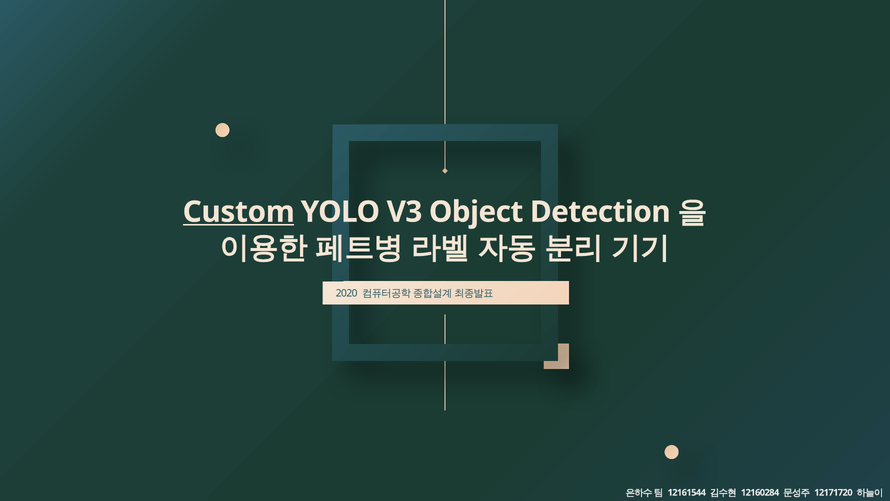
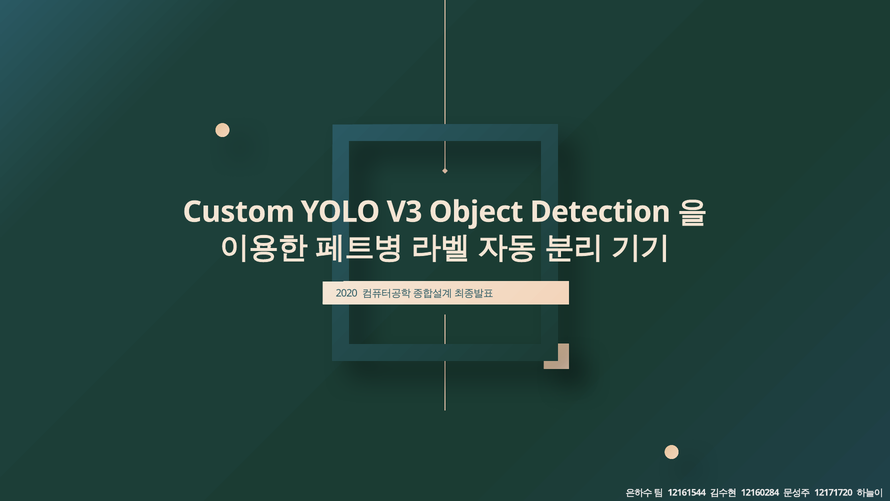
Custom underline: present -> none
